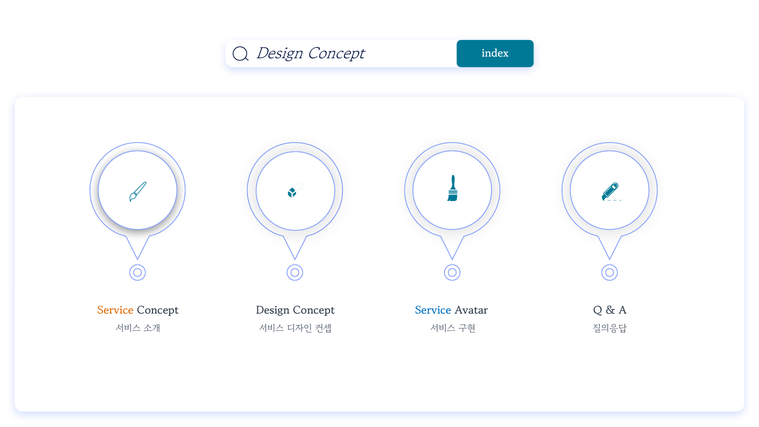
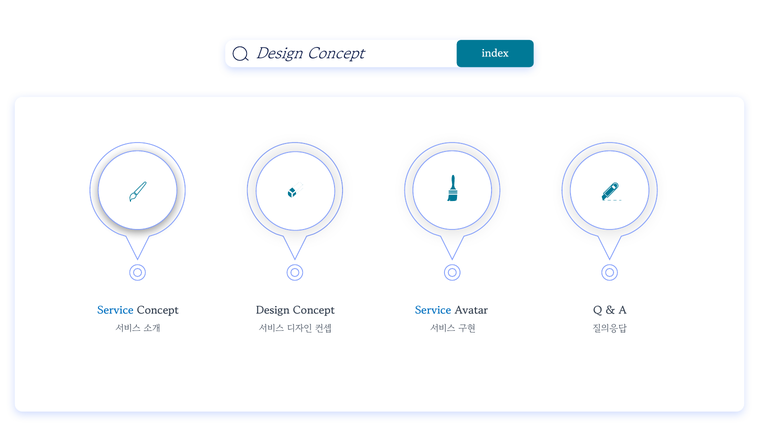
Service at (116, 311) colour: orange -> blue
